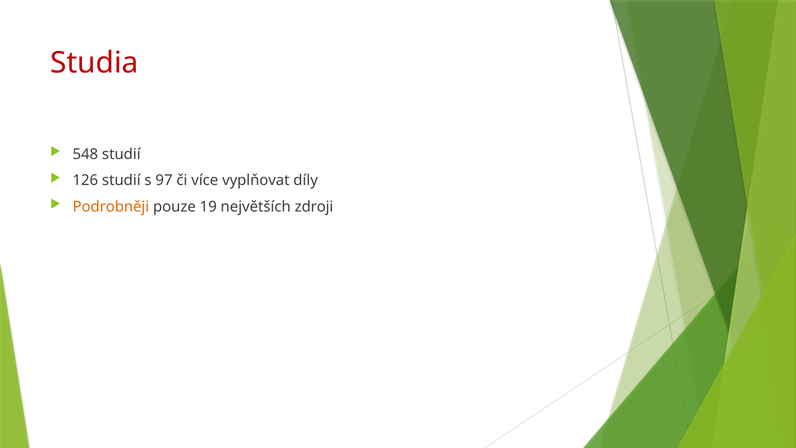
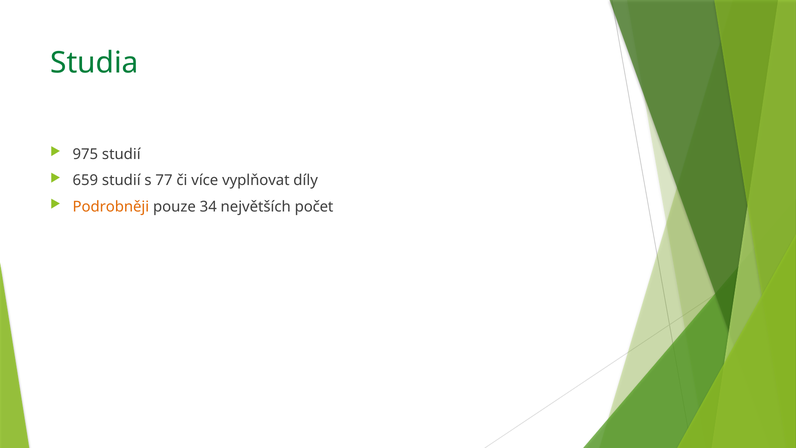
Studia colour: red -> green
548: 548 -> 975
126: 126 -> 659
97: 97 -> 77
19: 19 -> 34
zdroji: zdroji -> počet
